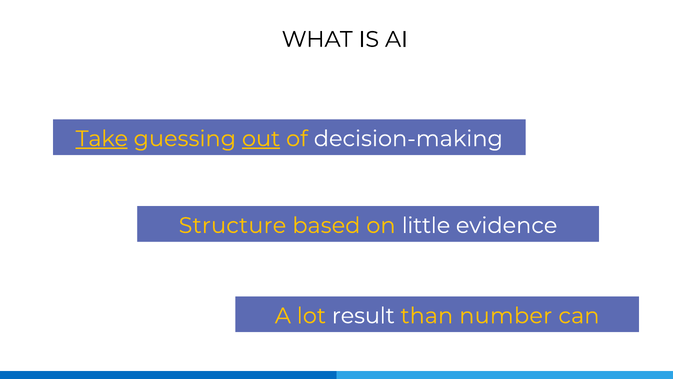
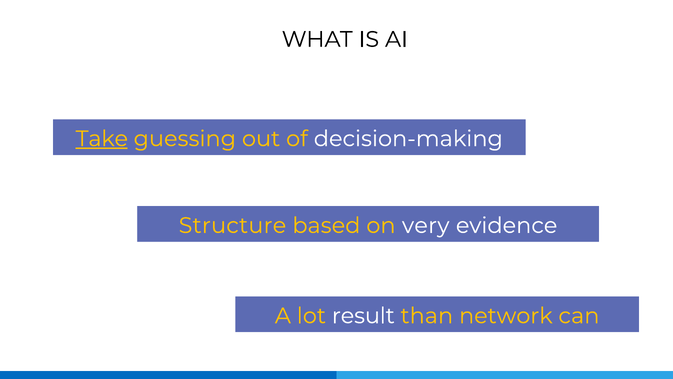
out underline: present -> none
little: little -> very
number: number -> network
